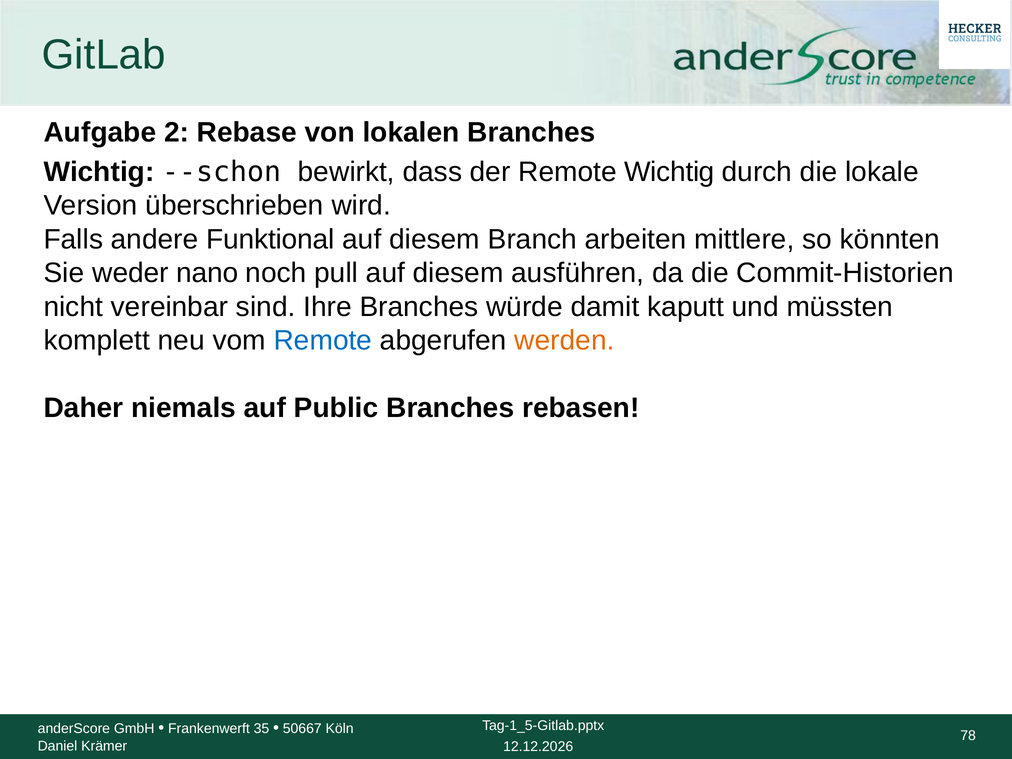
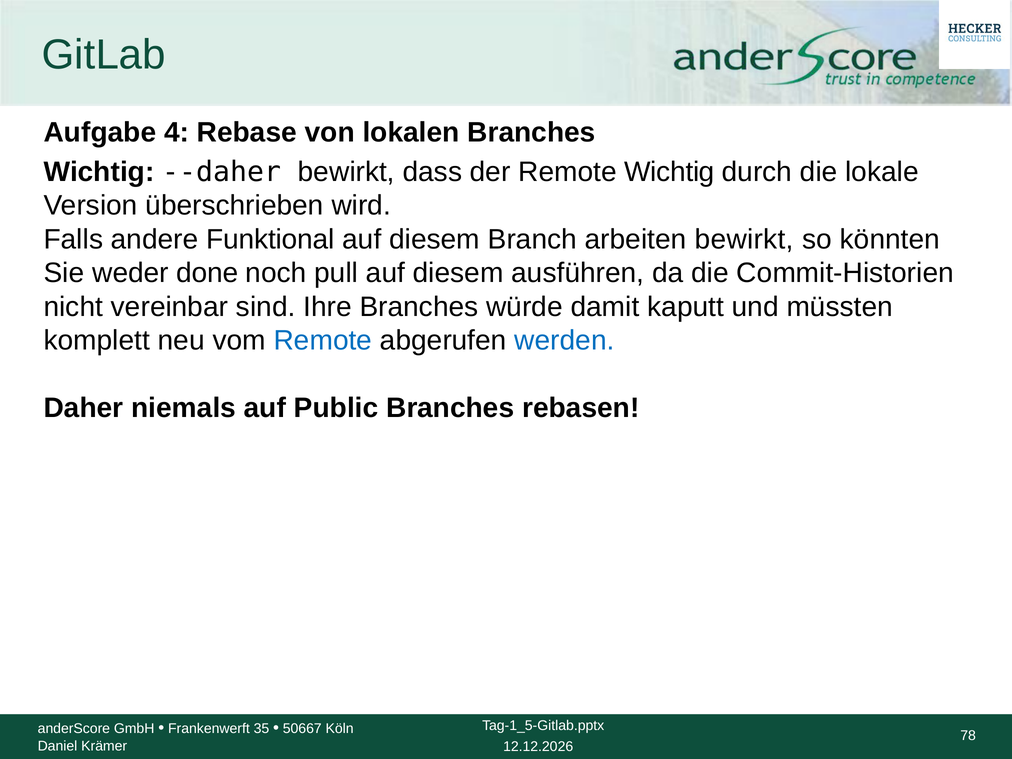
2: 2 -> 4
--schon: --schon -> --daher
arbeiten mittlere: mittlere -> bewirkt
nano: nano -> done
werden colour: orange -> blue
